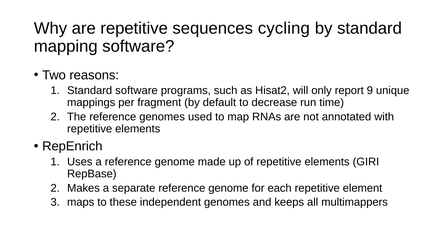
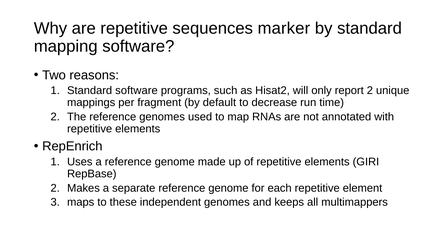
cycling: cycling -> marker
report 9: 9 -> 2
